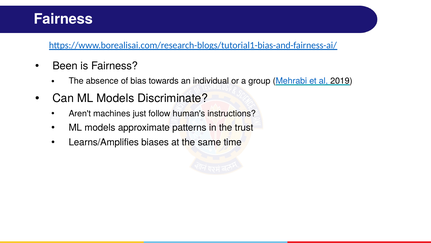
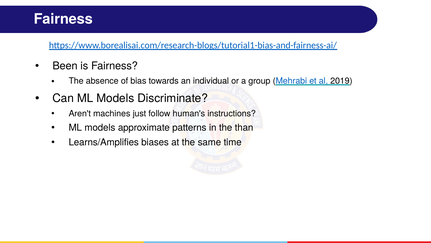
trust: trust -> than
